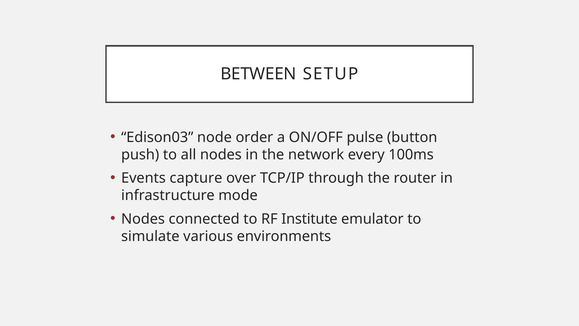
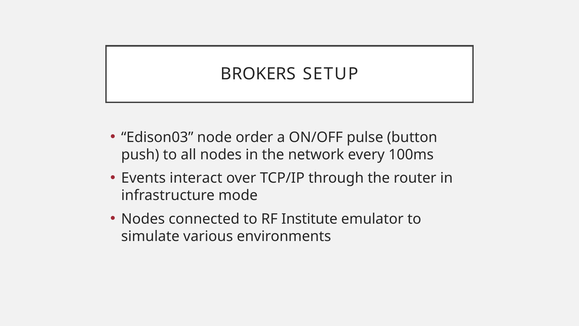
BETWEEN: BETWEEN -> BROKERS
capture: capture -> interact
